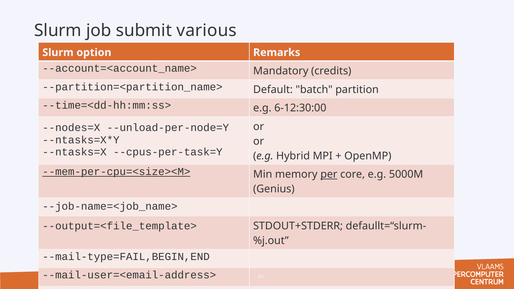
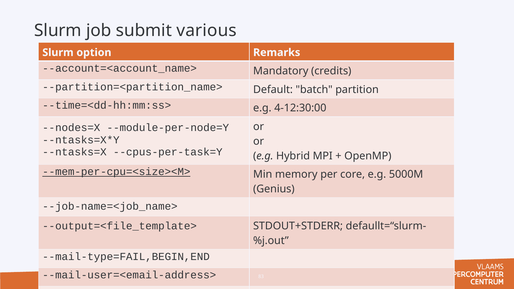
6-12:30:00: 6-12:30:00 -> 4-12:30:00
--unload-per-node=Y: --unload-per-node=Y -> --module-per-node=Y
per underline: present -> none
